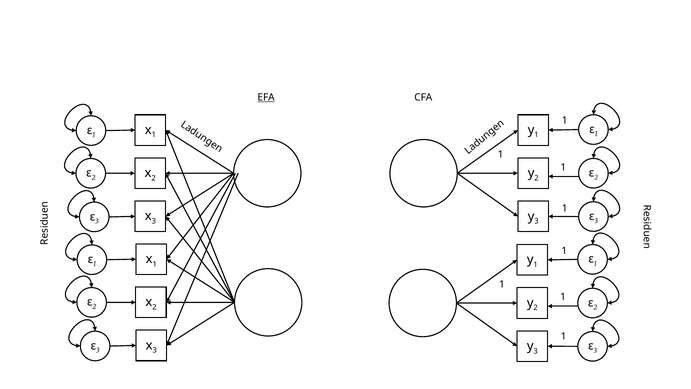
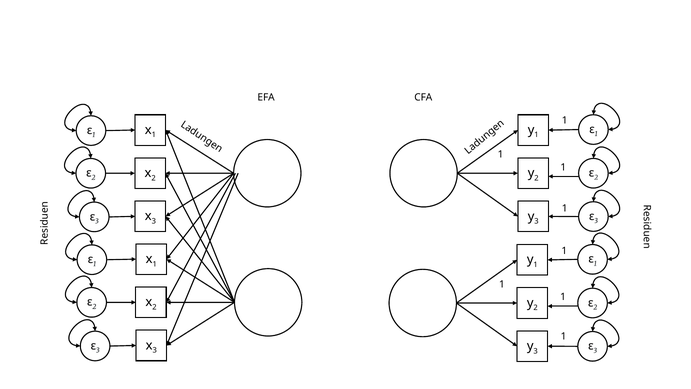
EFA underline: present -> none
